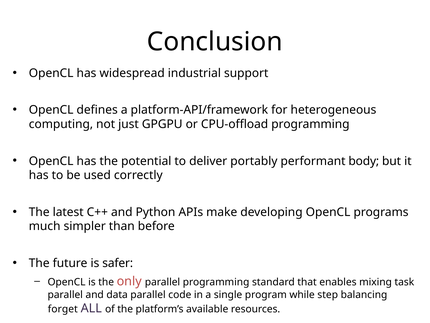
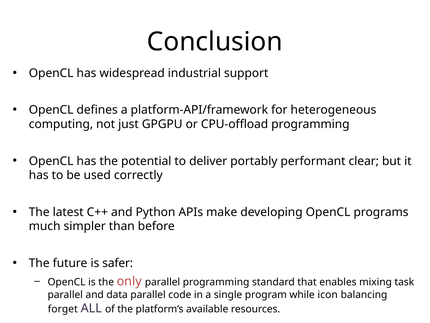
body: body -> clear
step: step -> icon
